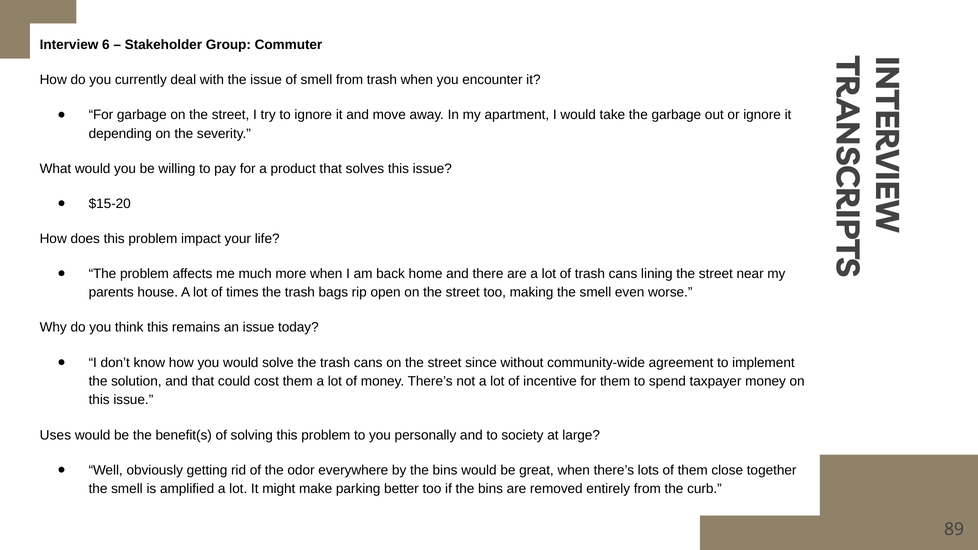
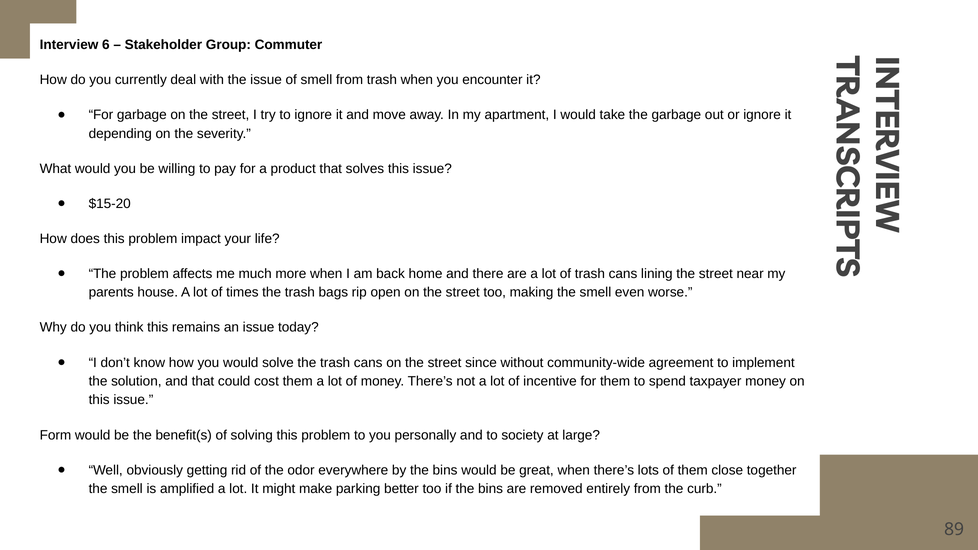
Uses: Uses -> Form
